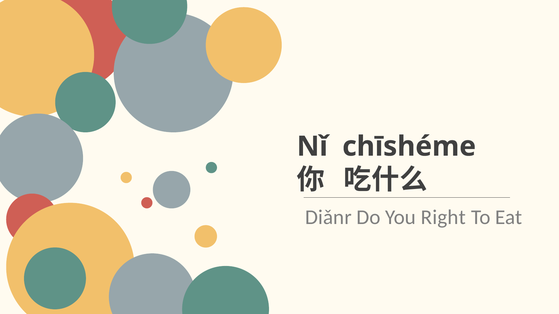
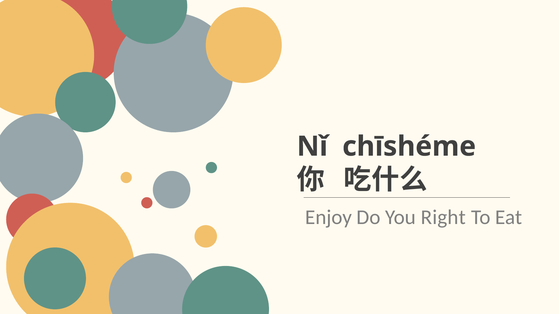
Diǎnr: Diǎnr -> Enjoy
